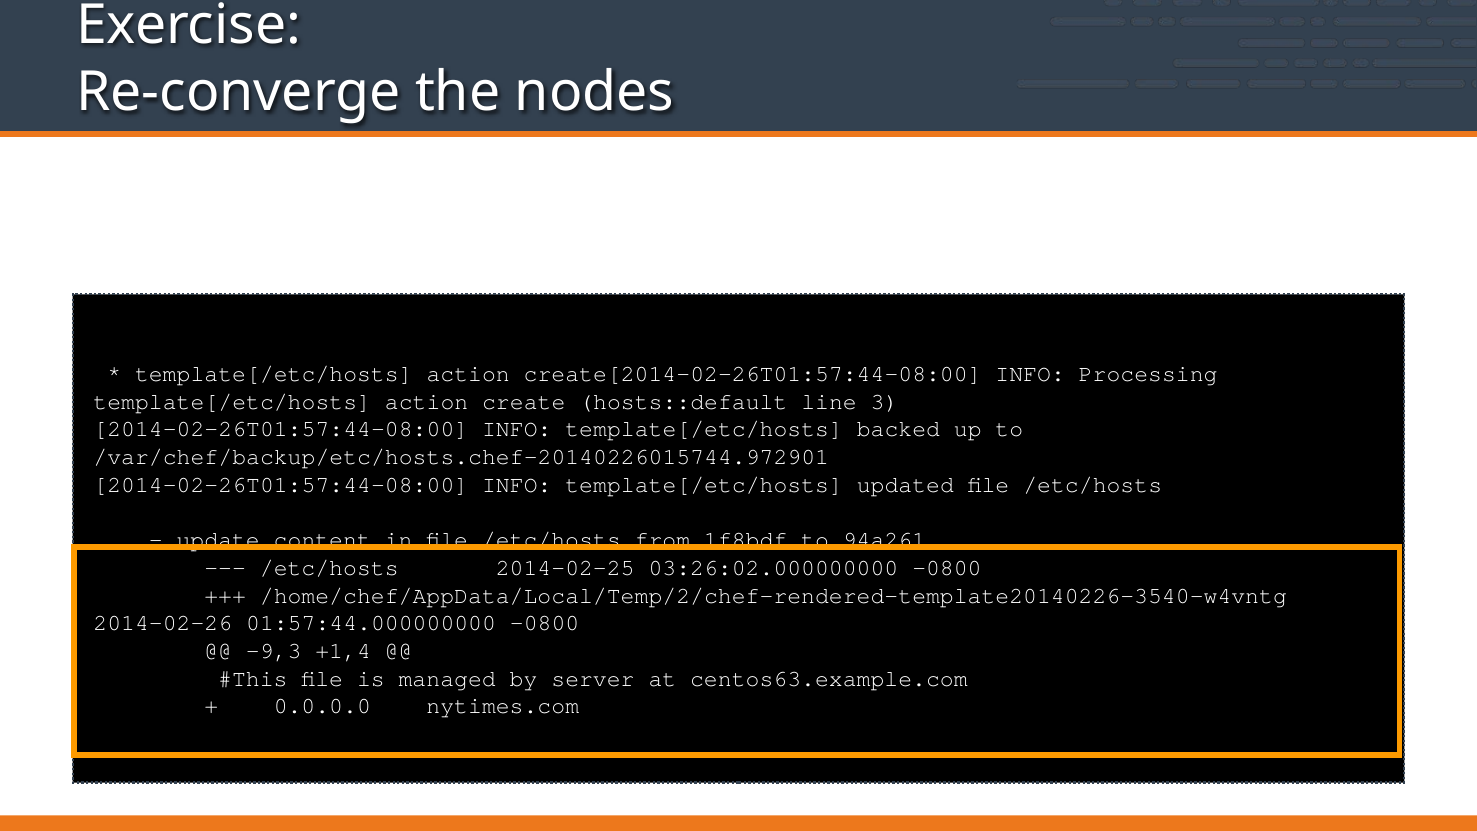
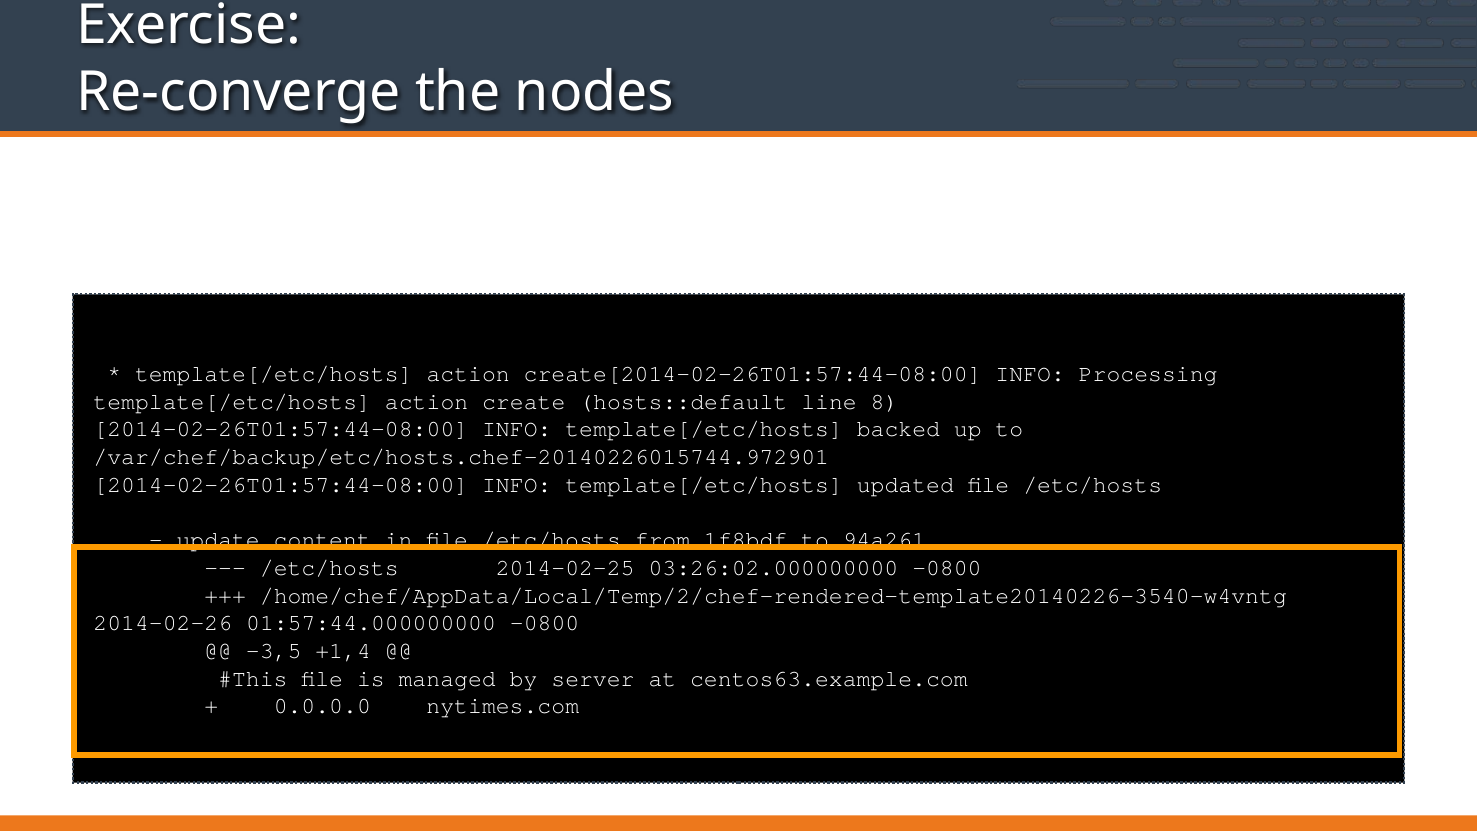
3: 3 -> 8
-9,3: -9,3 -> -3,5
